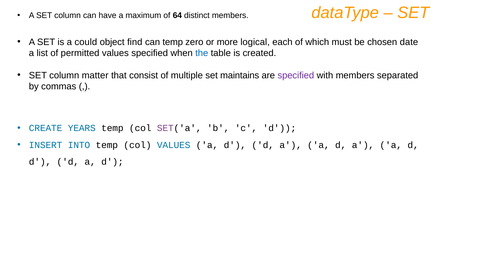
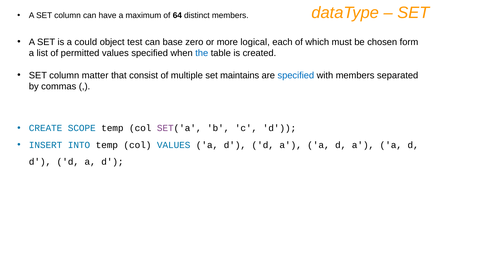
find: find -> test
can temp: temp -> base
date: date -> form
specified at (296, 75) colour: purple -> blue
YEARS: YEARS -> SCOPE
